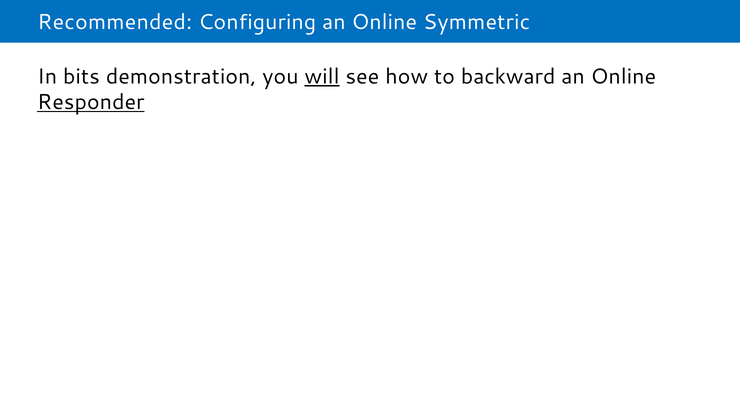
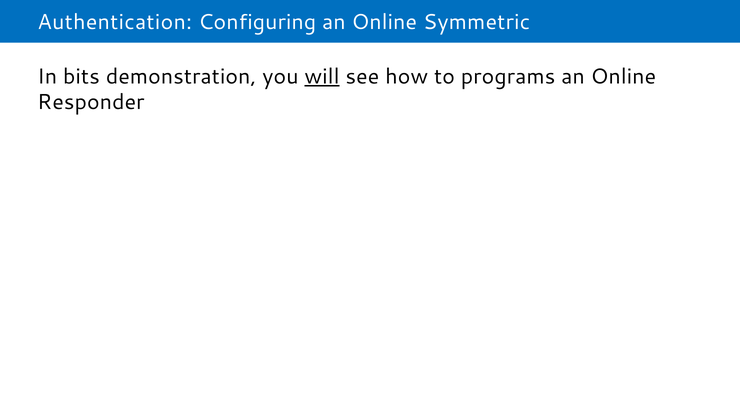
Recommended: Recommended -> Authentication
backward: backward -> programs
Responder underline: present -> none
